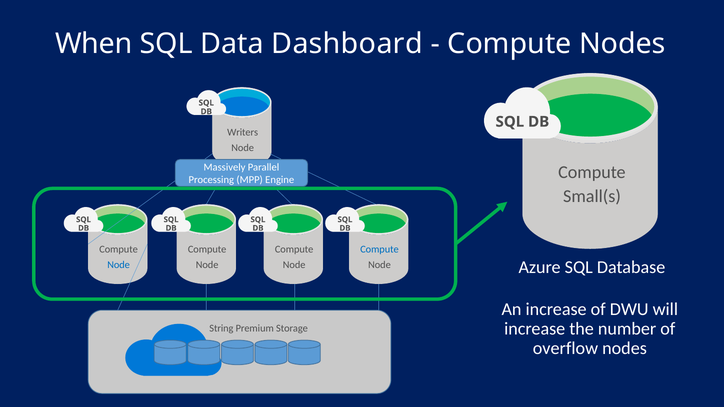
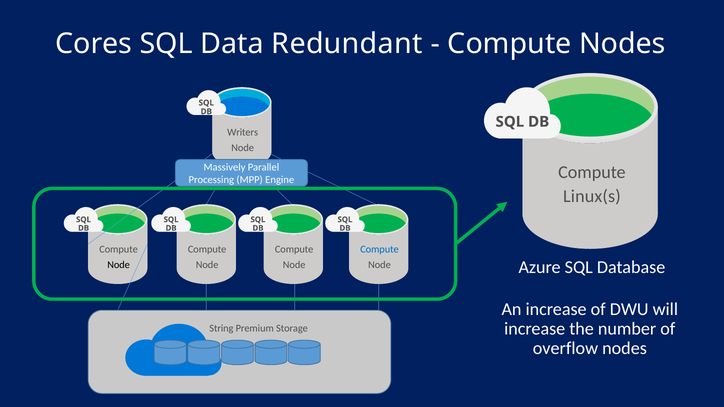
When: When -> Cores
Dashboard: Dashboard -> Redundant
Small(s: Small(s -> Linux(s
Node at (119, 265) colour: blue -> black
